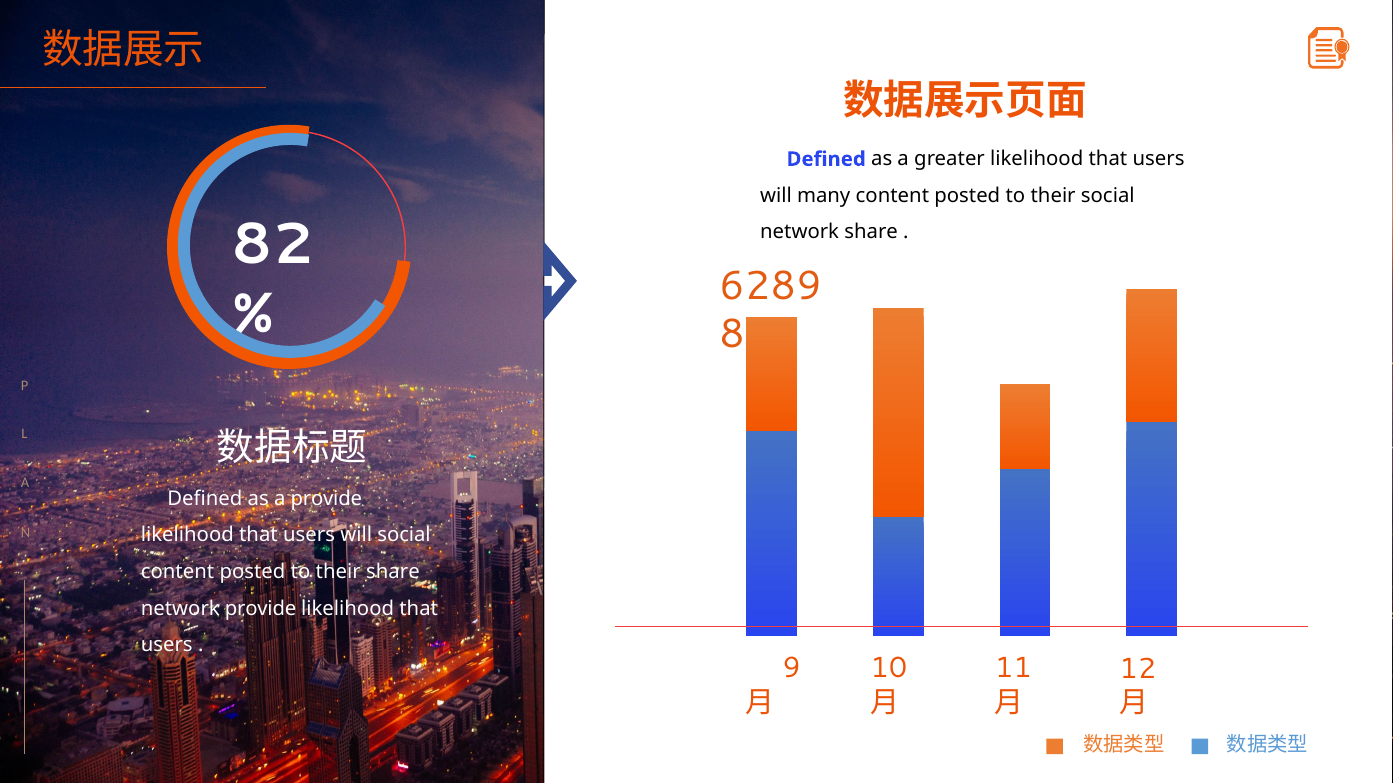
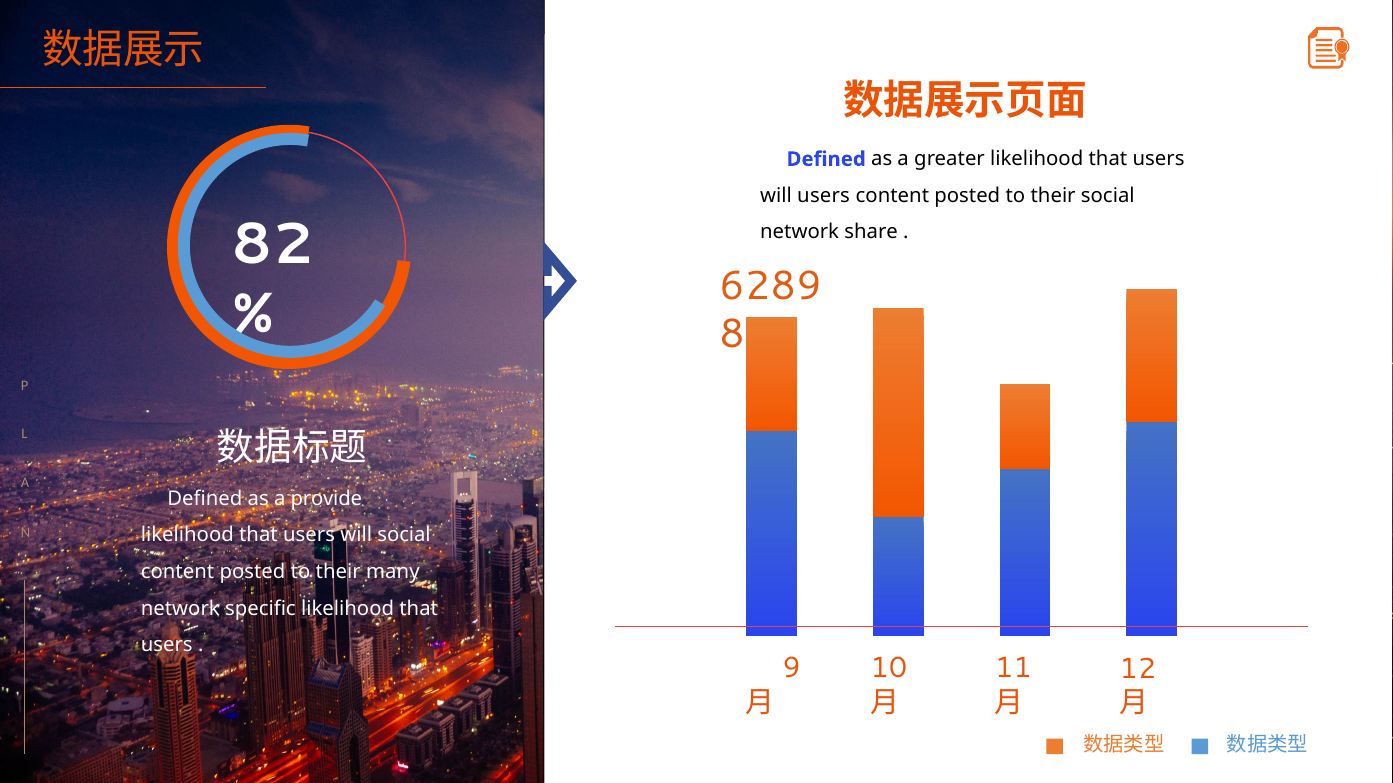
will many: many -> users
their share: share -> many
network provide: provide -> specific
